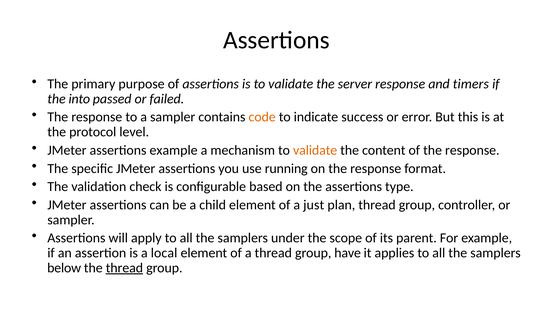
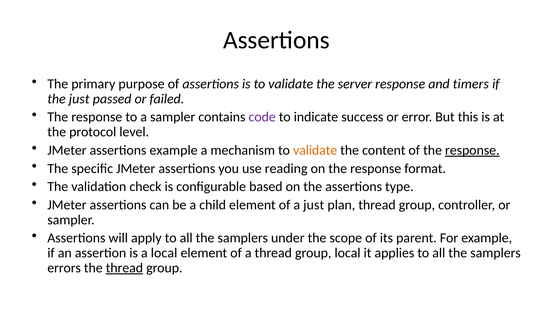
the into: into -> just
code colour: orange -> purple
response at (472, 150) underline: none -> present
running: running -> reading
group have: have -> local
below: below -> errors
